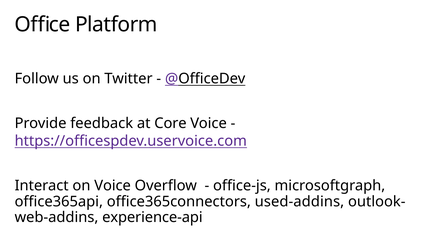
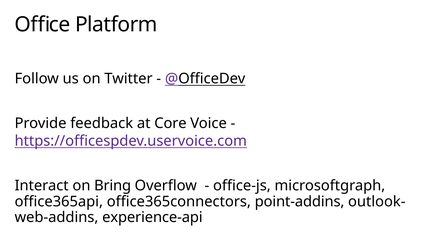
on Voice: Voice -> Bring
used-addins: used-addins -> point-addins
